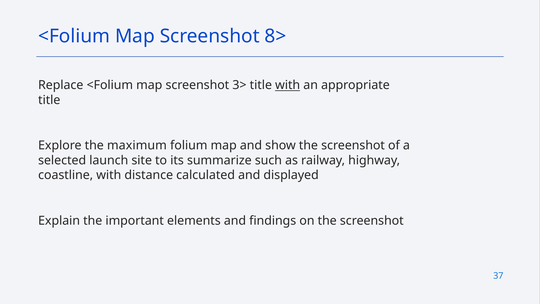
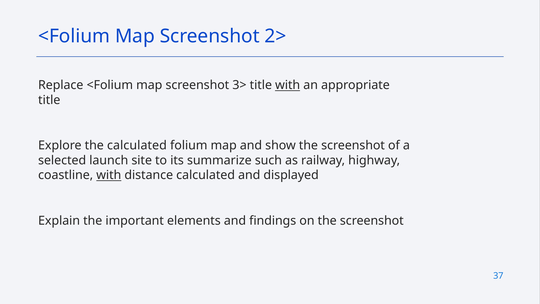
8>: 8> -> 2>
the maximum: maximum -> calculated
with at (109, 175) underline: none -> present
